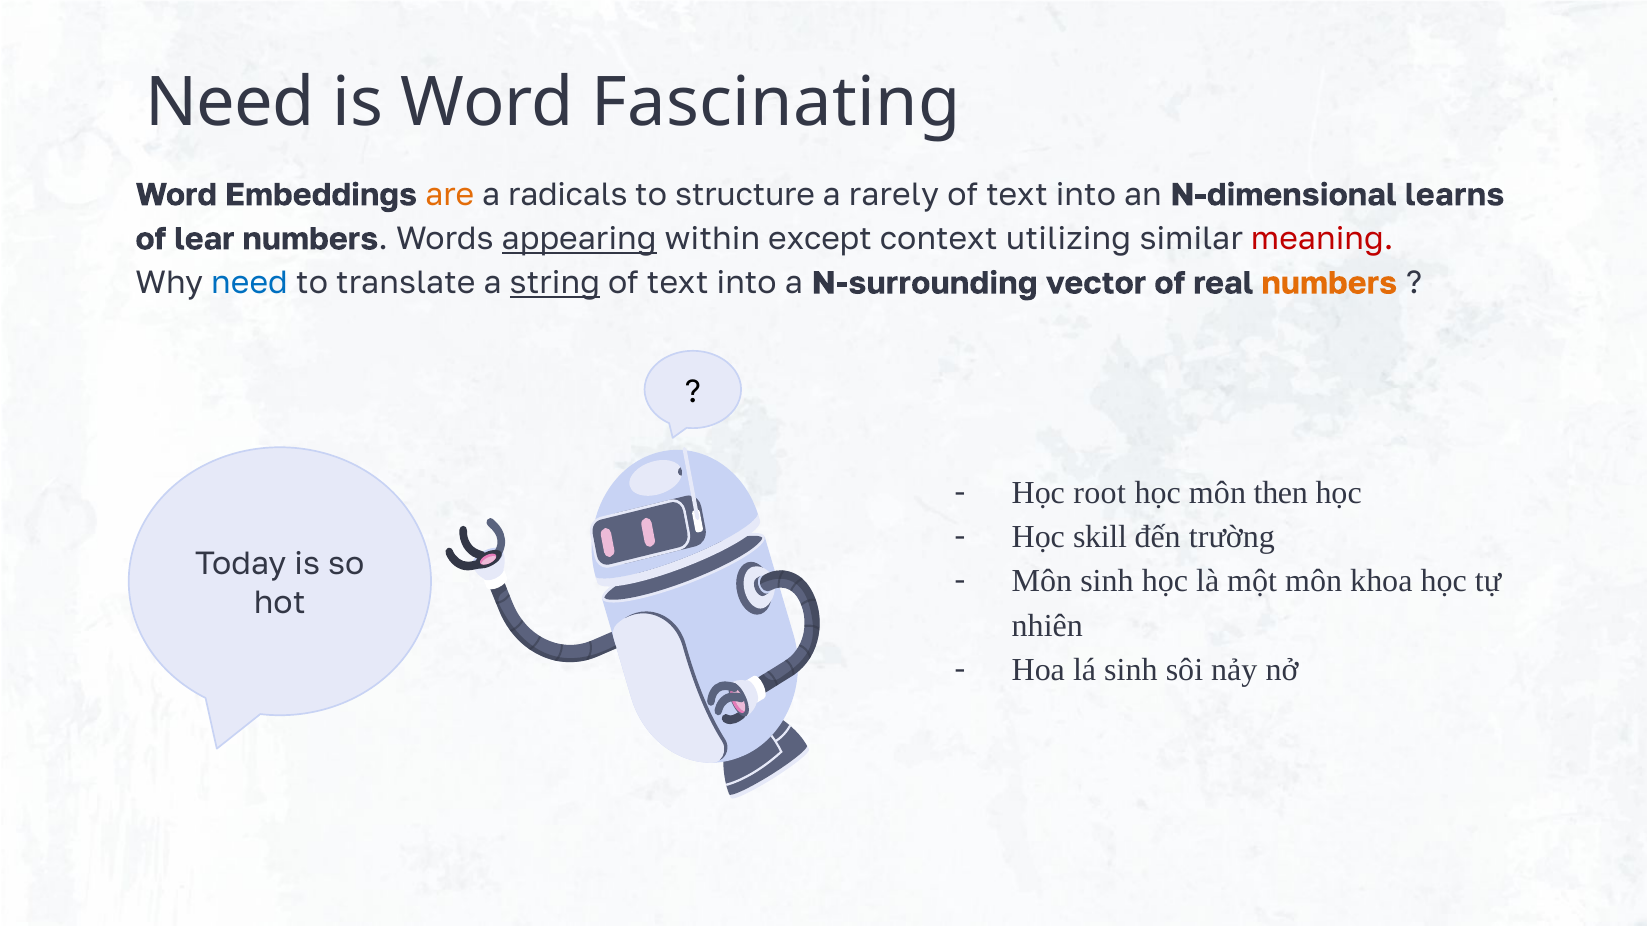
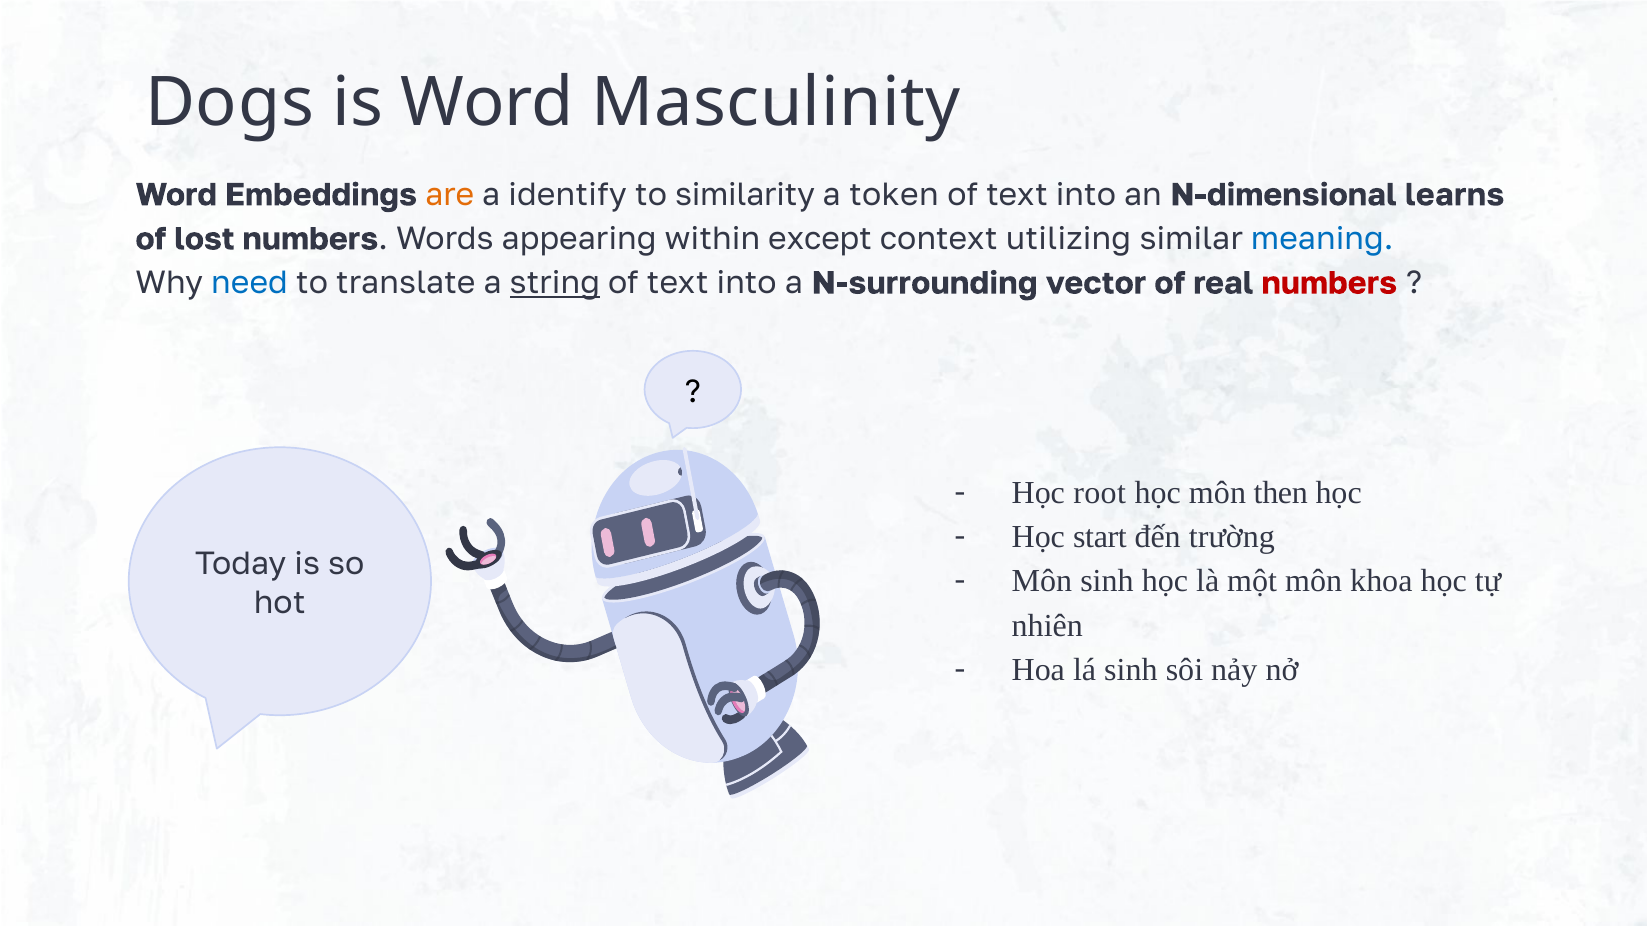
Need at (230, 103): Need -> Dogs
Fascinating: Fascinating -> Masculinity
radicals: radicals -> identify
structure: structure -> similarity
rarely: rarely -> token
lear: lear -> lost
appearing underline: present -> none
meaning colour: red -> blue
numbers at (1329, 283) colour: orange -> red
skill: skill -> start
